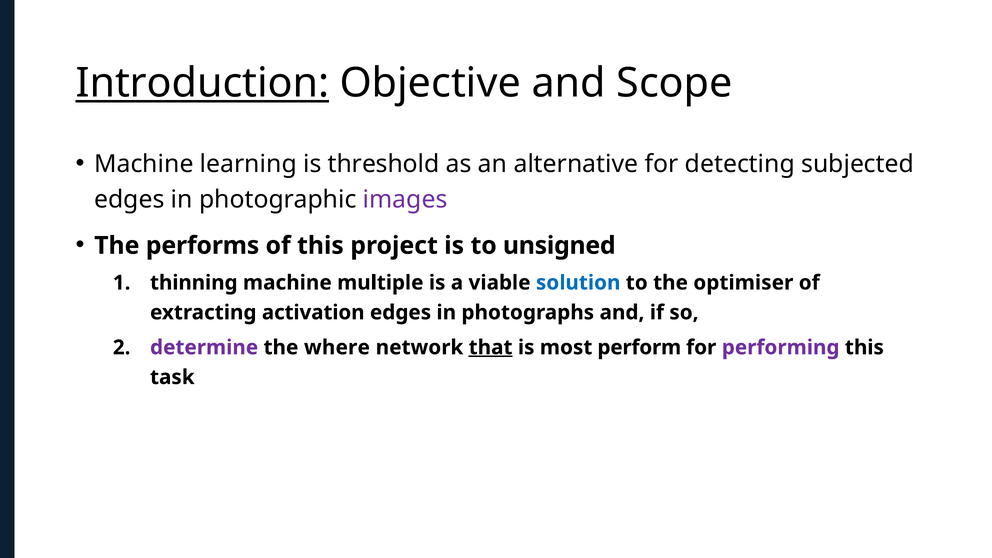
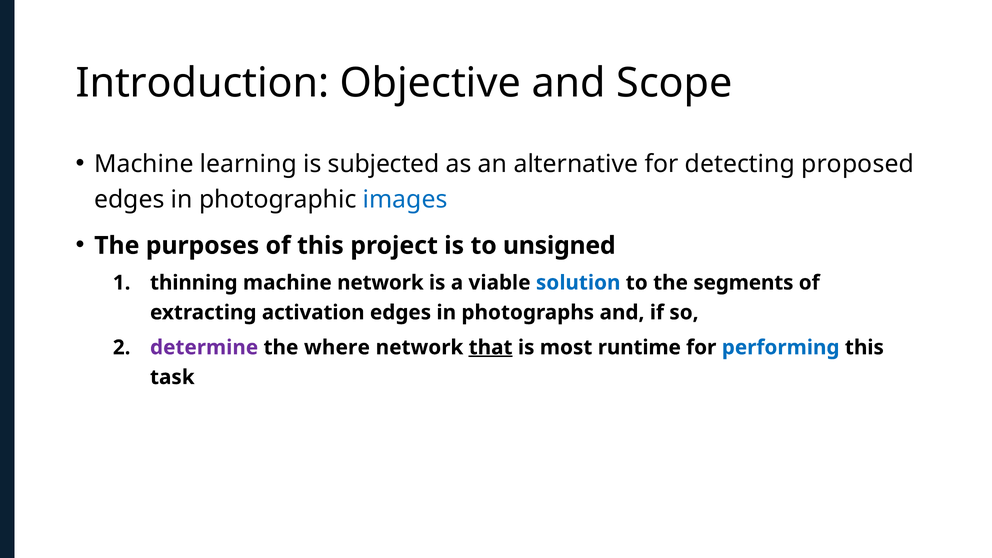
Introduction underline: present -> none
threshold: threshold -> subjected
subjected: subjected -> proposed
images colour: purple -> blue
performs: performs -> purposes
machine multiple: multiple -> network
optimiser: optimiser -> segments
perform: perform -> runtime
performing colour: purple -> blue
